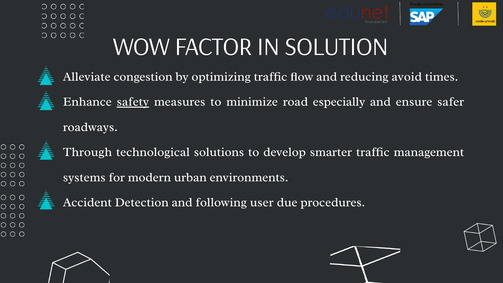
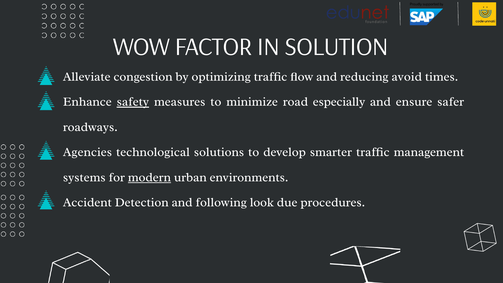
Through: Through -> Agencies
modern underline: none -> present
user: user -> look
